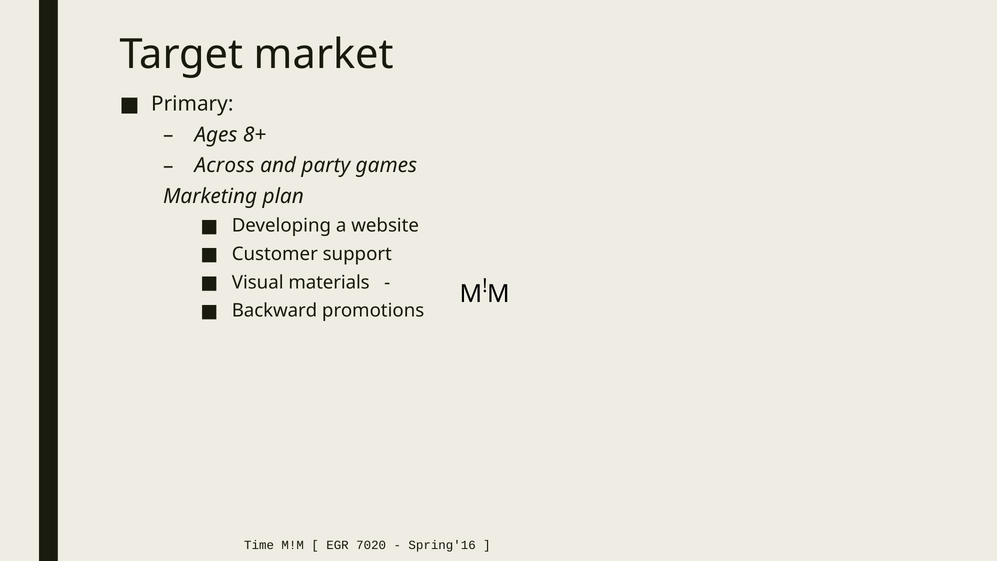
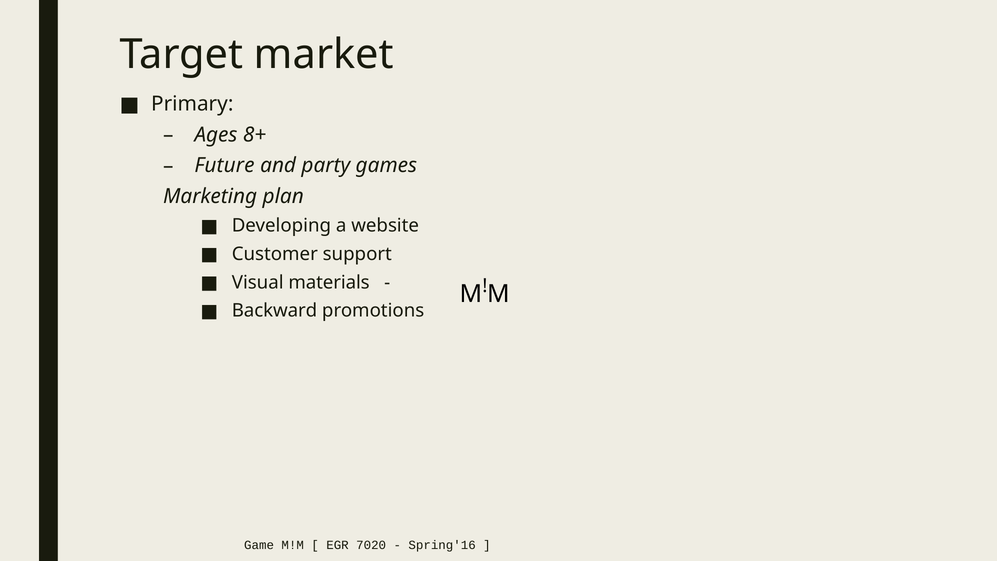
Across: Across -> Future
Time: Time -> Game
